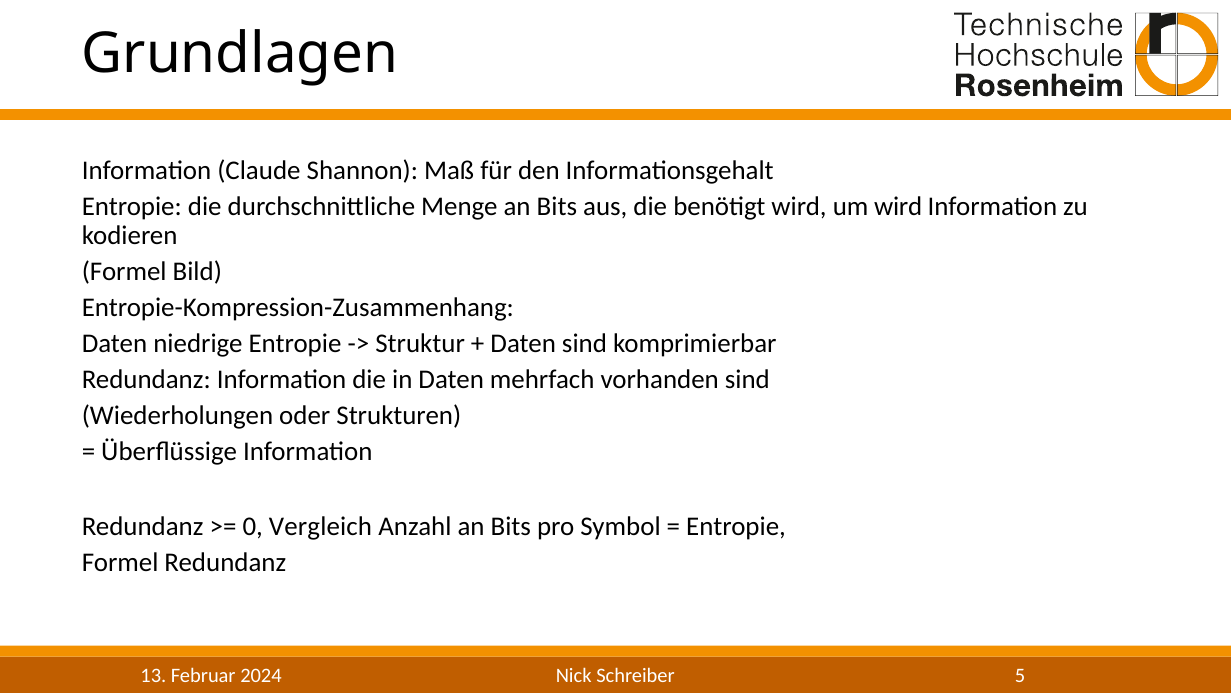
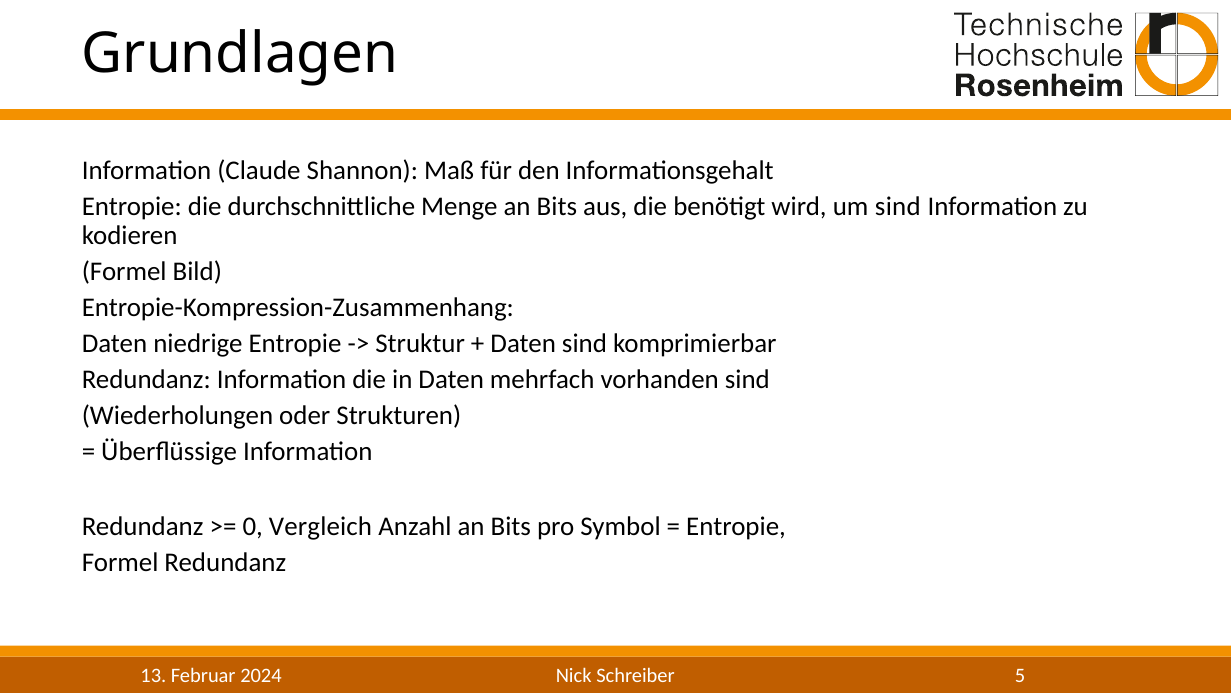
um wird: wird -> sind
